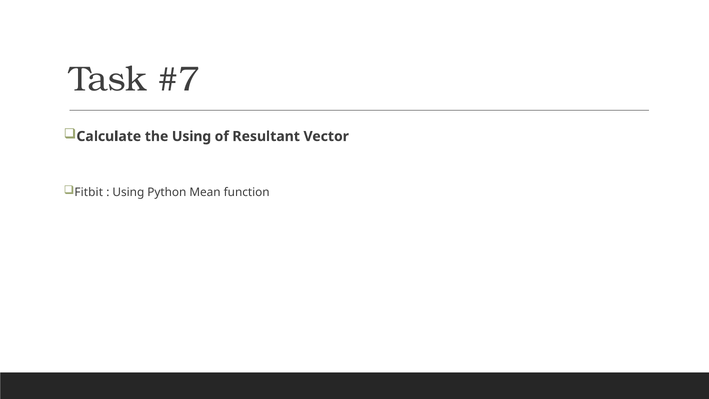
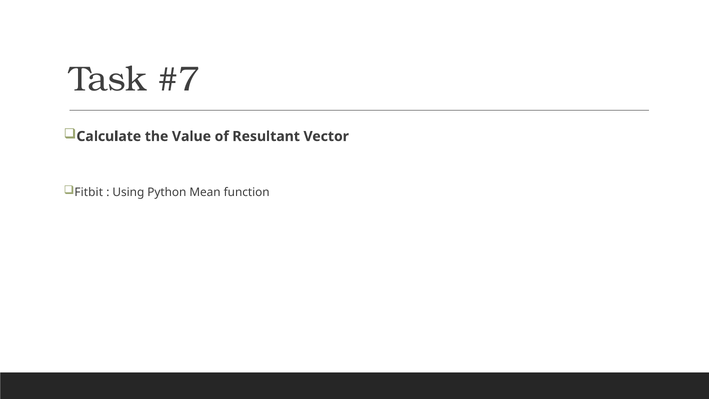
the Using: Using -> Value
